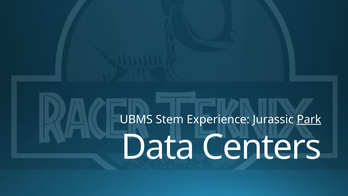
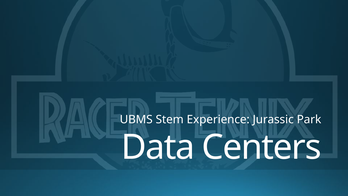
Park underline: present -> none
